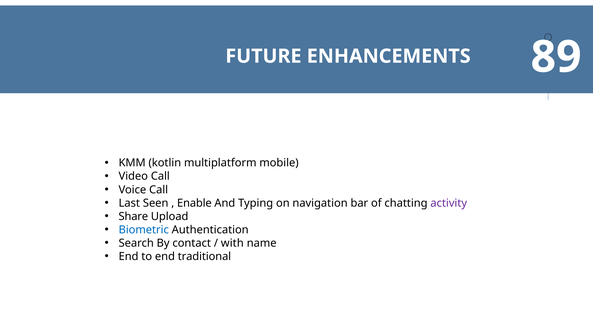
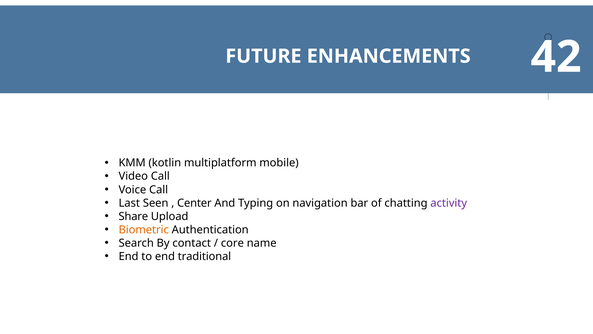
89: 89 -> 42
Enable: Enable -> Center
Biometric colour: blue -> orange
with: with -> core
